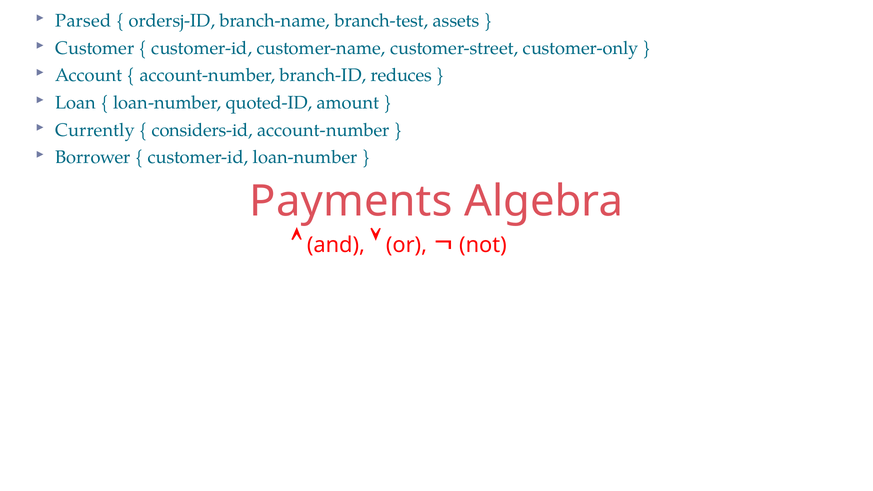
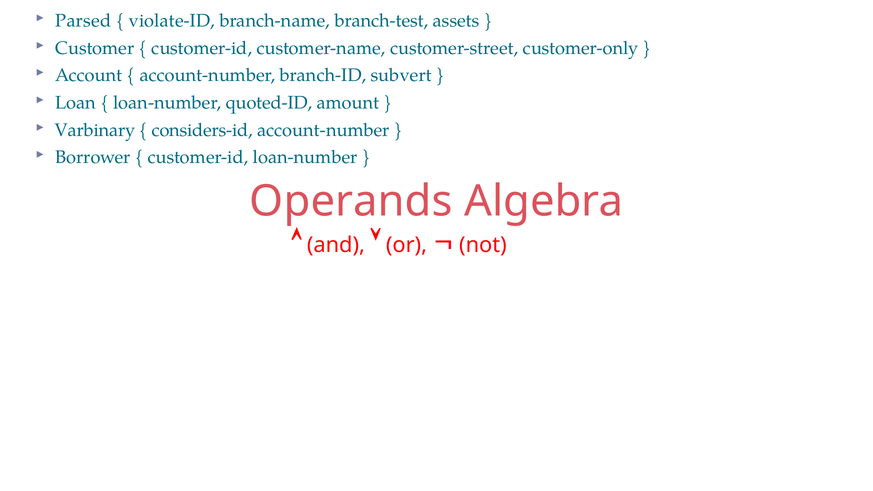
ordersj-ID: ordersj-ID -> violate-ID
reduces: reduces -> subvert
Currently: Currently -> Varbinary
Payments: Payments -> Operands
